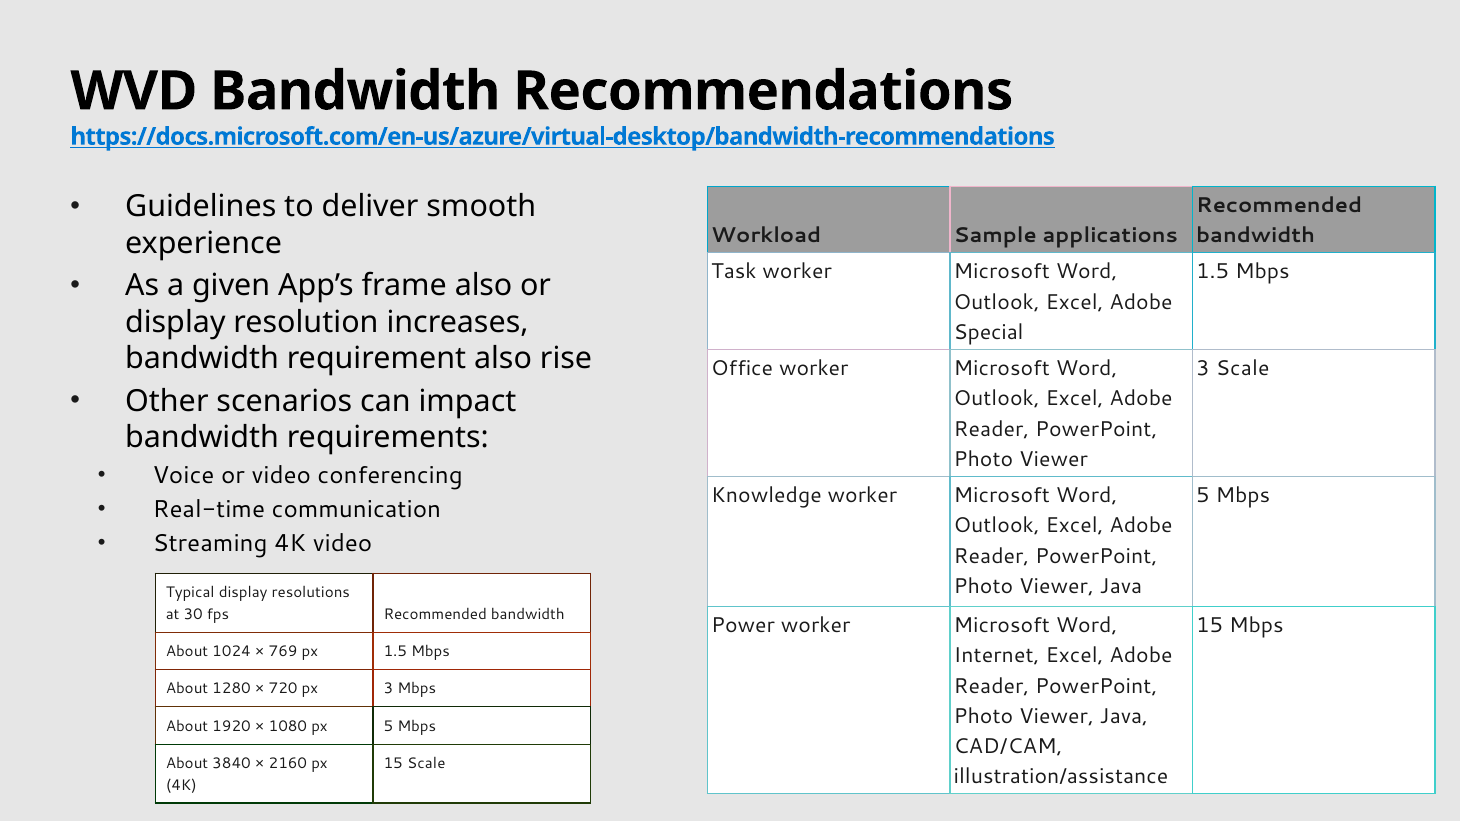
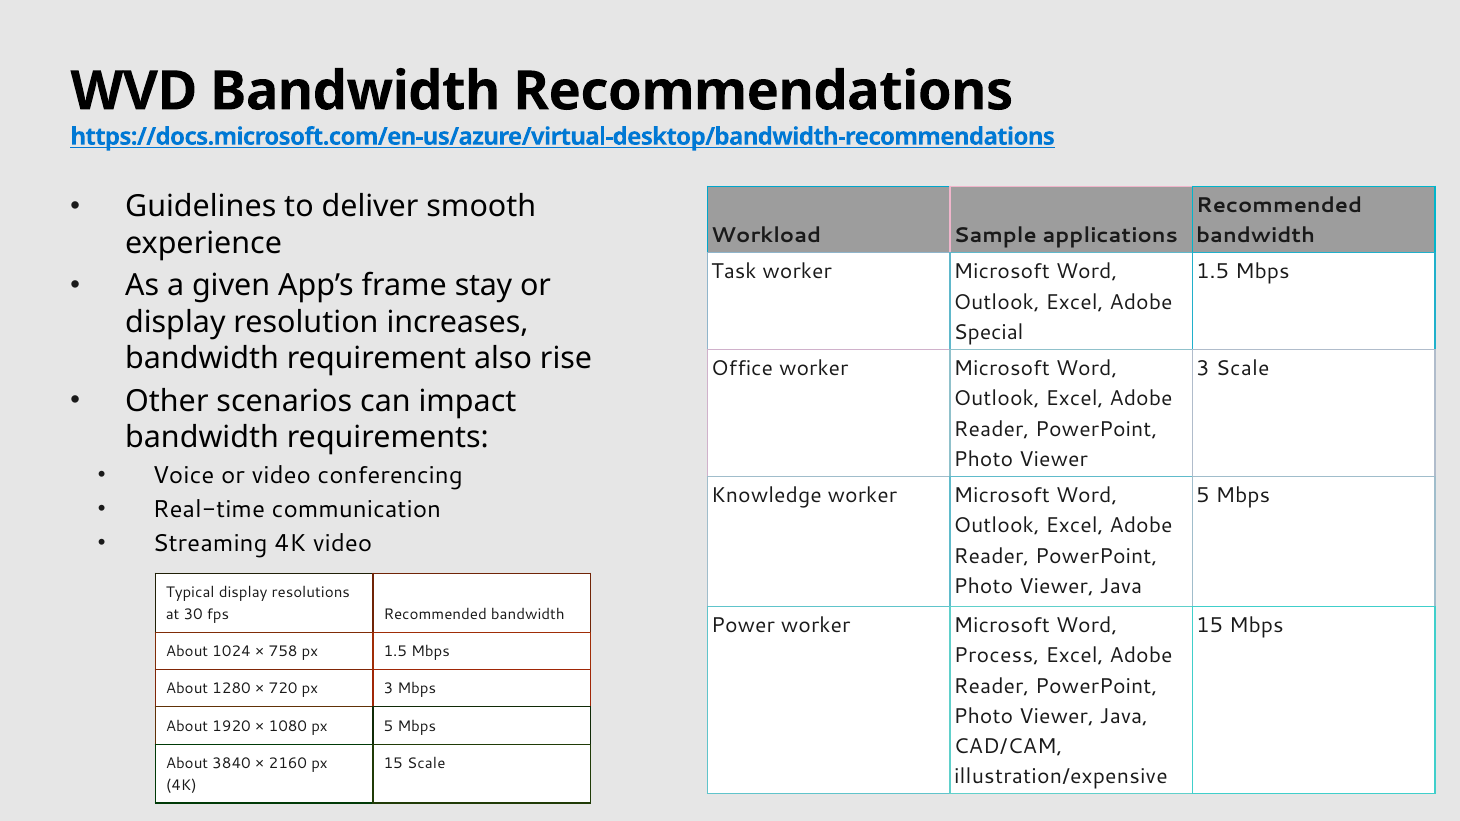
frame also: also -> stay
769: 769 -> 758
Internet: Internet -> Process
illustration/assistance: illustration/assistance -> illustration/expensive
